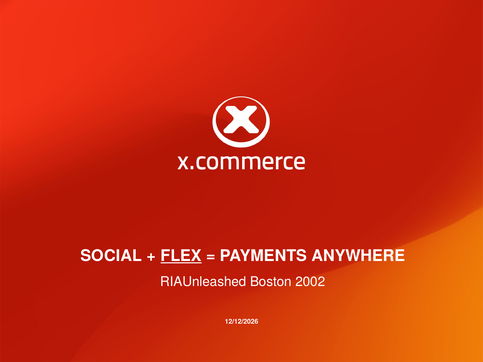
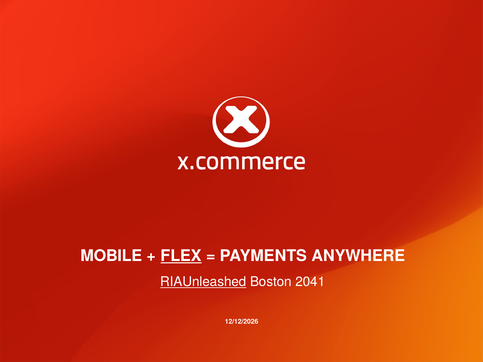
SOCIAL: SOCIAL -> MOBILE
RIAUnleashed underline: none -> present
2002: 2002 -> 2041
